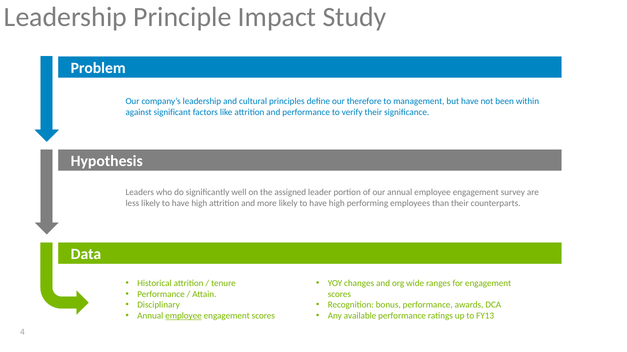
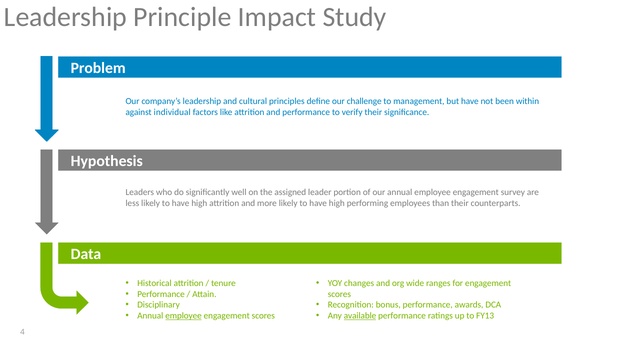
therefore: therefore -> challenge
significant: significant -> individual
available underline: none -> present
